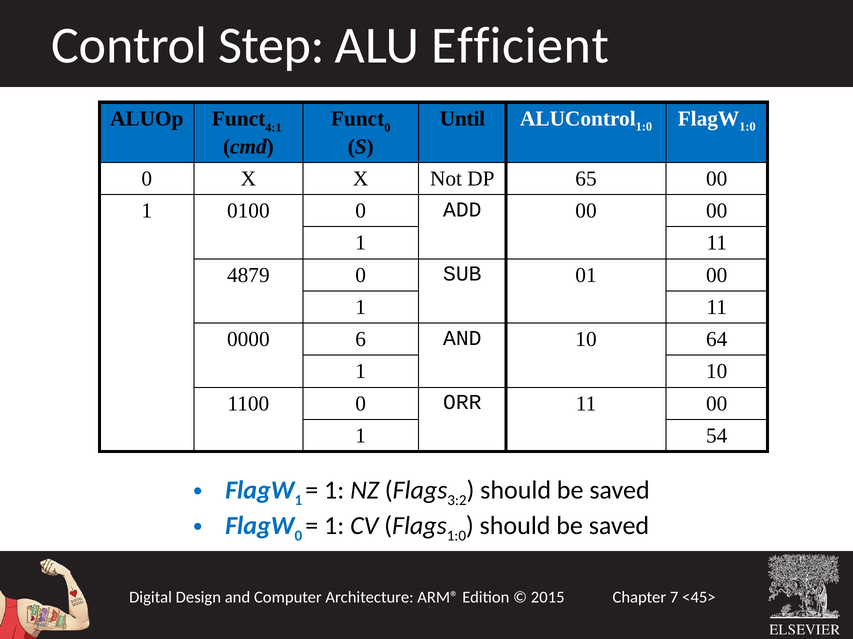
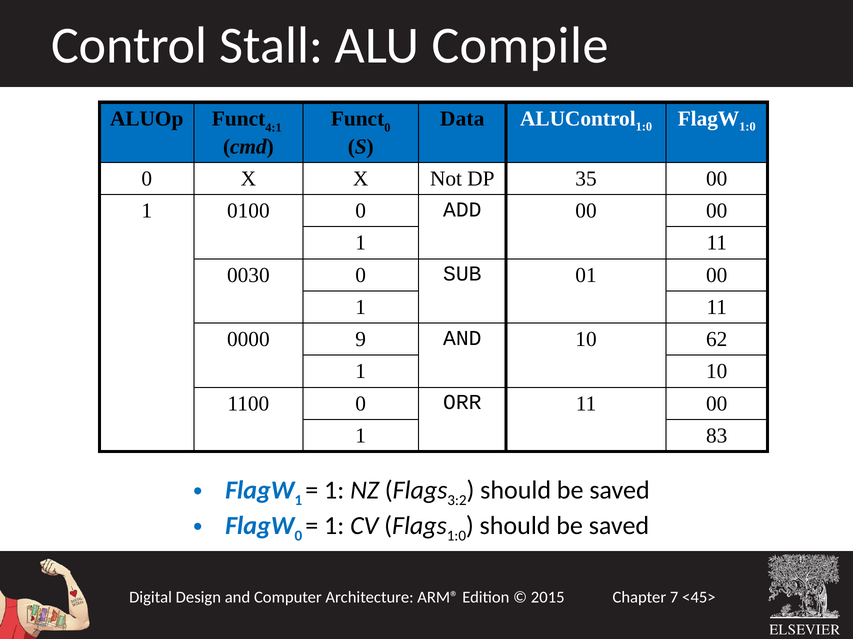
Step: Step -> Stall
Efficient: Efficient -> Compile
Until: Until -> Data
65: 65 -> 35
4879: 4879 -> 0030
6: 6 -> 9
64: 64 -> 62
54: 54 -> 83
